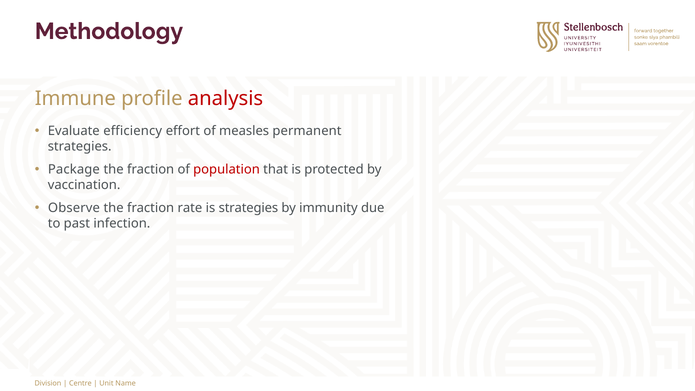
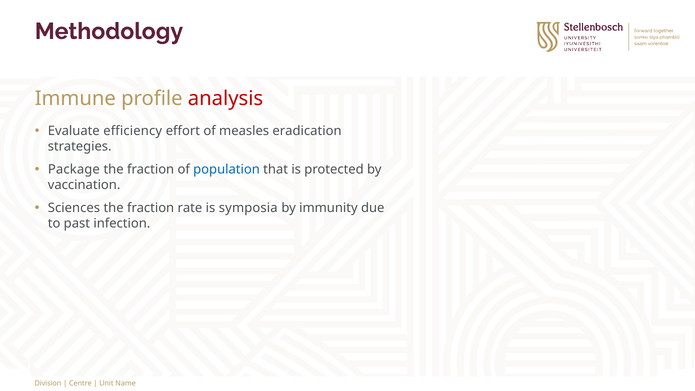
permanent: permanent -> eradication
population colour: red -> blue
Observe: Observe -> Sciences
is strategies: strategies -> symposia
